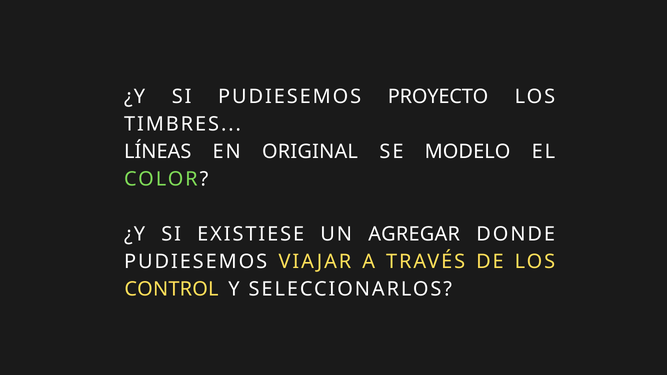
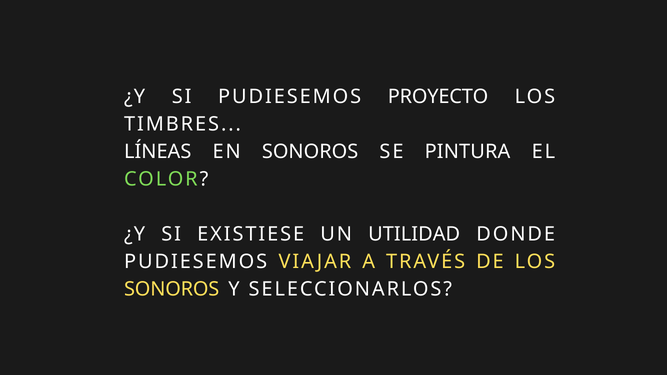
EN ORIGINAL: ORIGINAL -> SONOROS
MODELO: MODELO -> PINTURA
AGREGAR: AGREGAR -> UTILIDAD
CONTROL at (171, 289): CONTROL -> SONOROS
